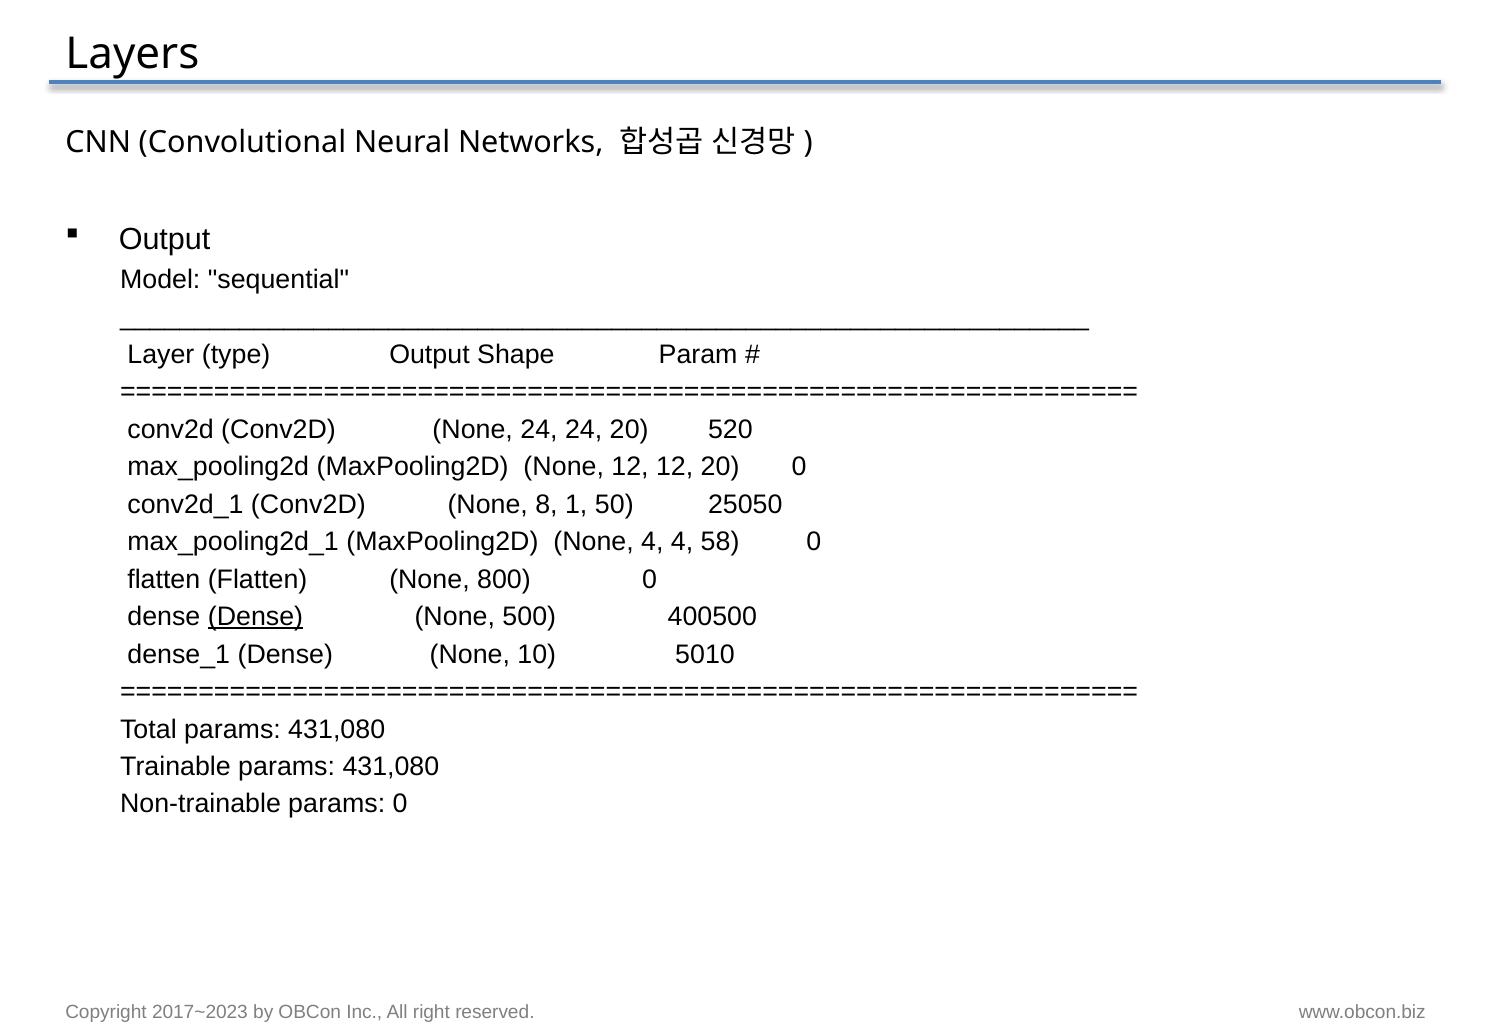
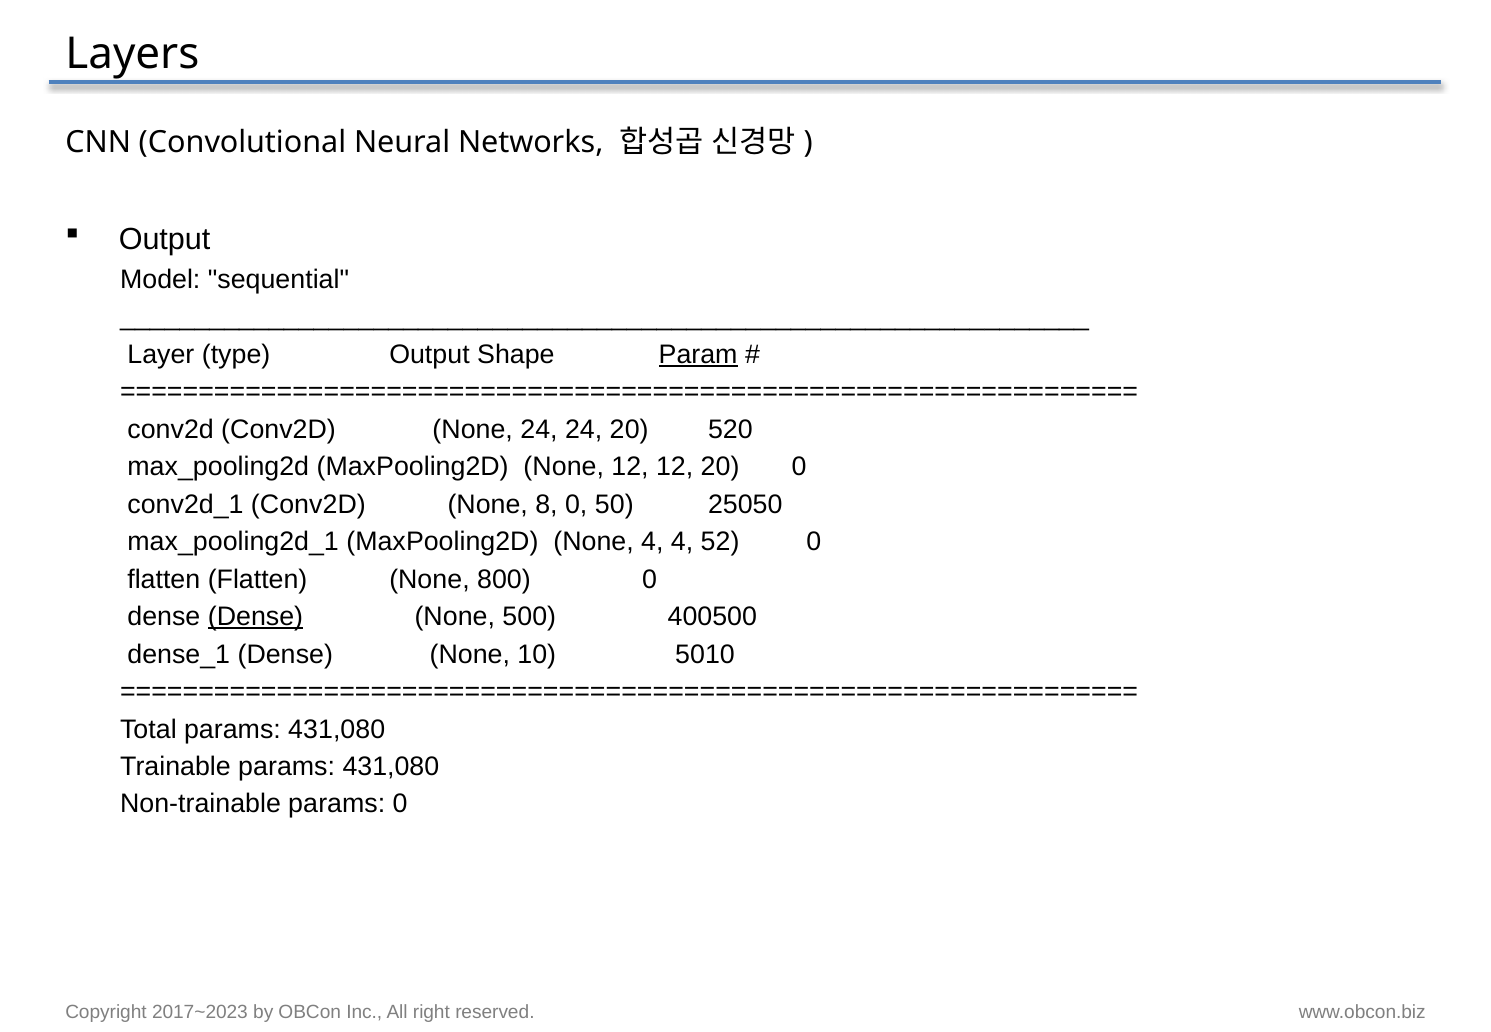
Param underline: none -> present
8 1: 1 -> 0
58: 58 -> 52
